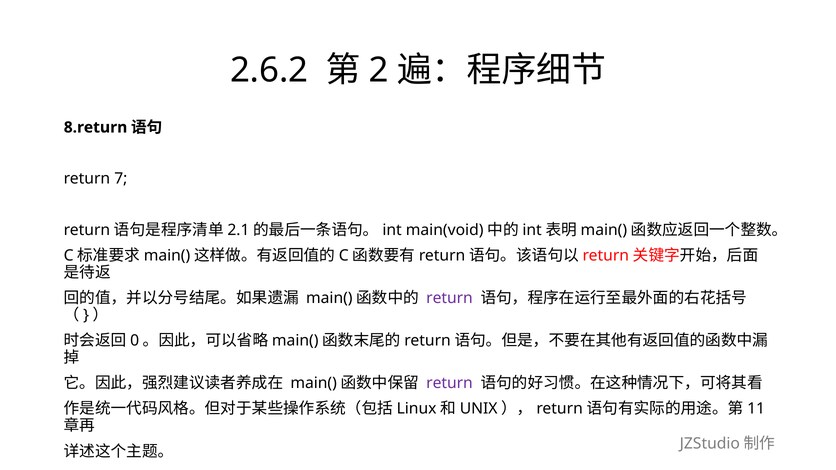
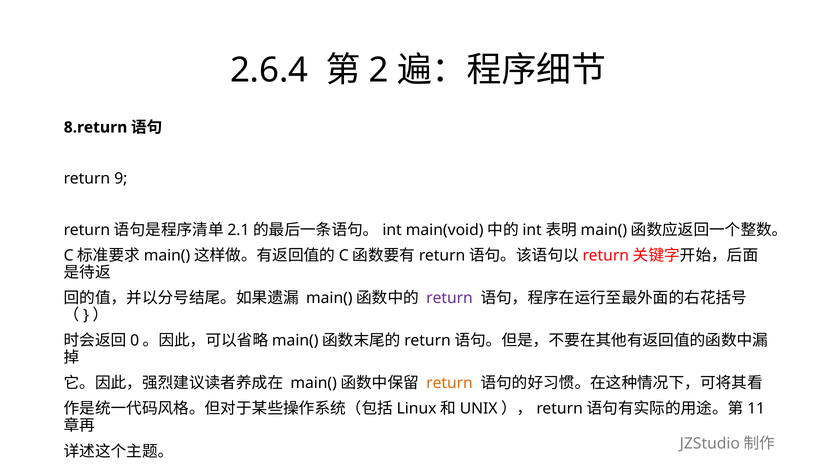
2.6.2: 2.6.2 -> 2.6.4
7: 7 -> 9
return at (449, 383) colour: purple -> orange
